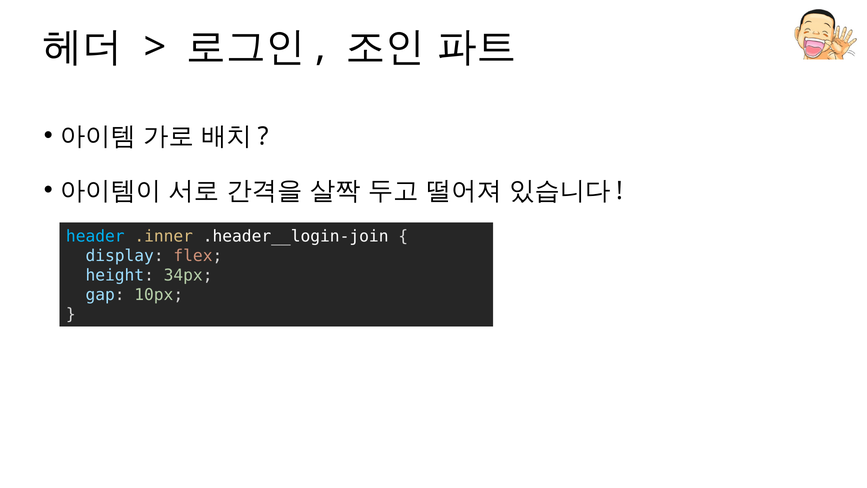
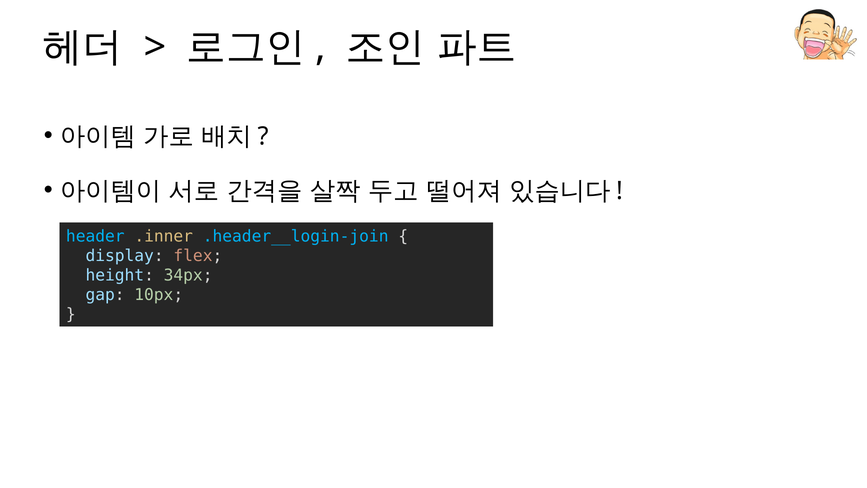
.header__login-join colour: white -> light blue
